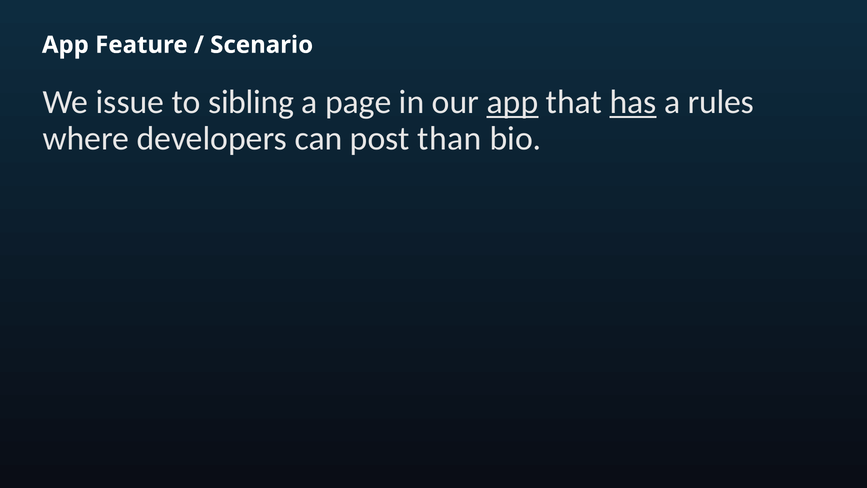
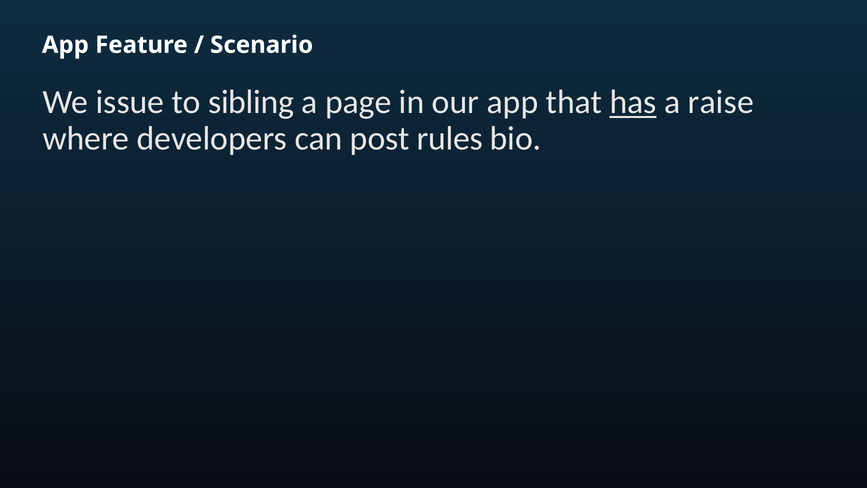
app at (512, 102) underline: present -> none
rules: rules -> raise
than: than -> rules
